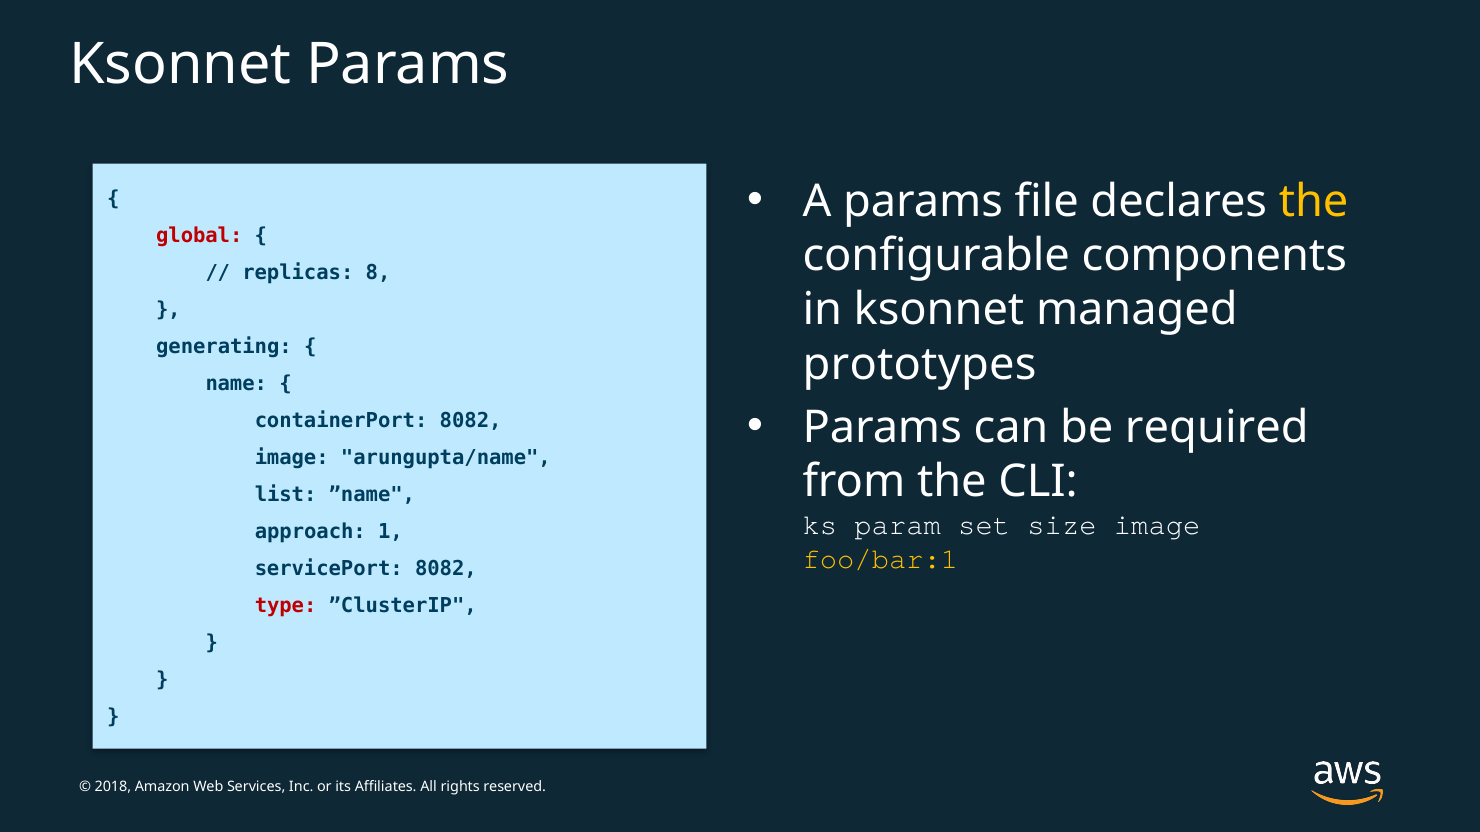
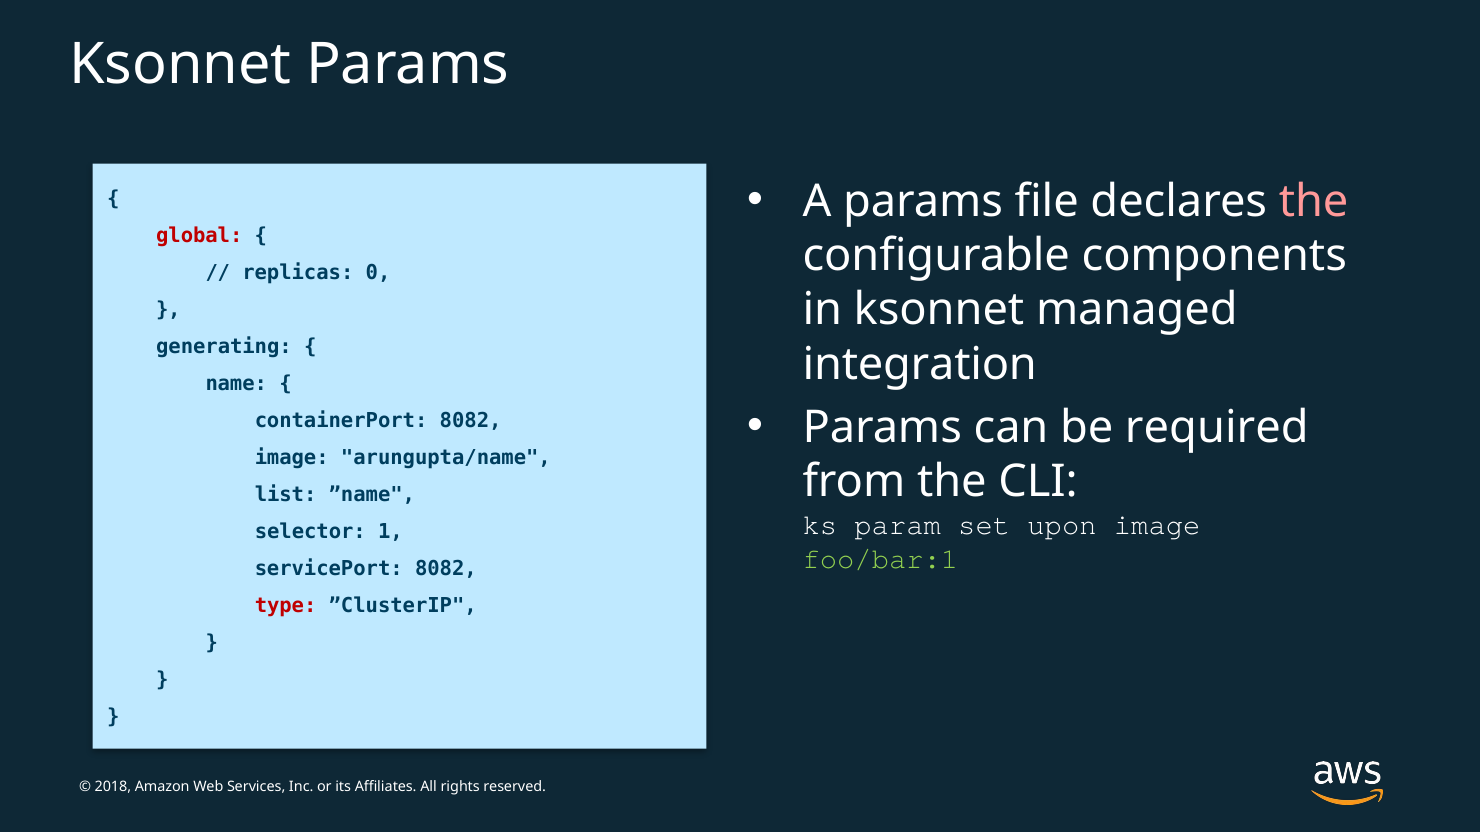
the at (1314, 202) colour: yellow -> pink
8: 8 -> 0
prototypes: prototypes -> integration
size: size -> upon
approach: approach -> selector
foo/bar:1 colour: yellow -> light green
